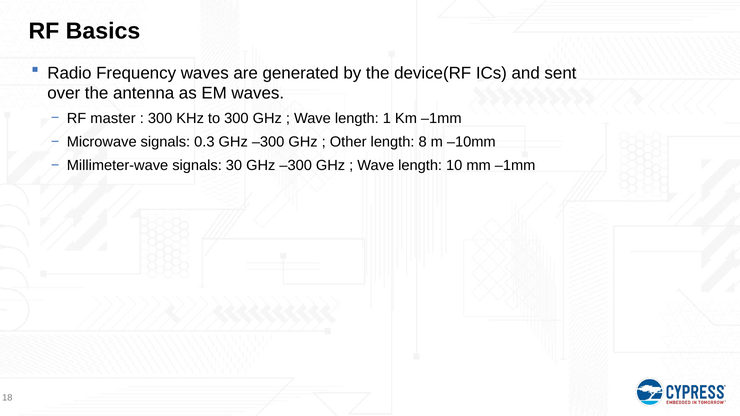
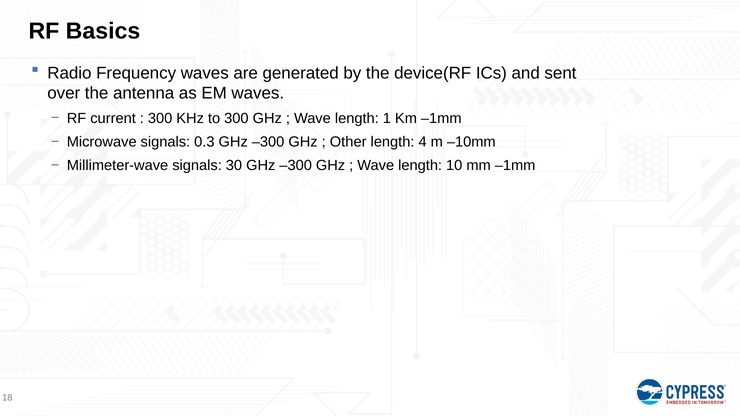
master: master -> current
8: 8 -> 4
